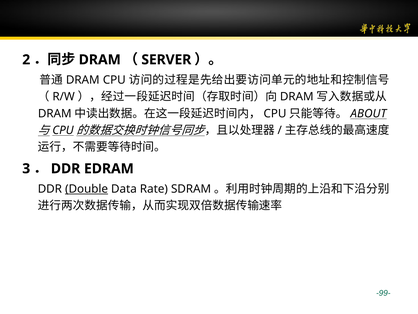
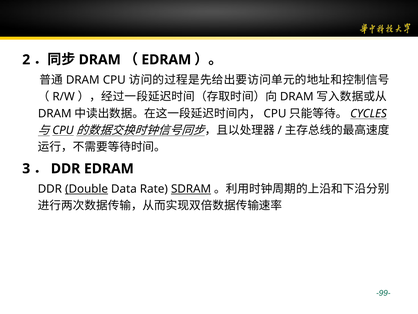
SERVER at (166, 60): SERVER -> EDRAM
ABOUT: ABOUT -> CYCLES
SDRAM underline: none -> present
